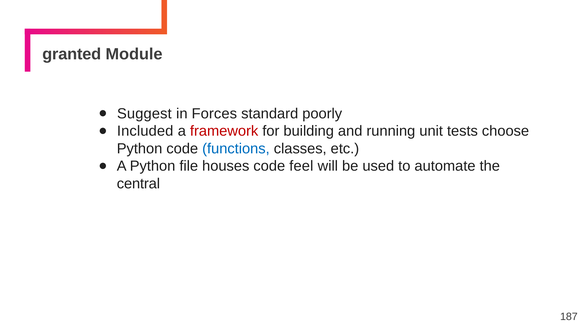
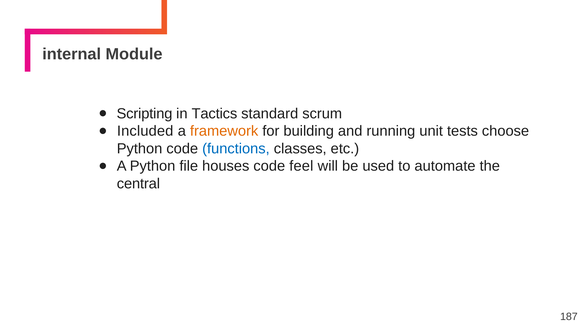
granted: granted -> internal
Suggest: Suggest -> Scripting
Forces: Forces -> Tactics
poorly: poorly -> scrum
framework colour: red -> orange
